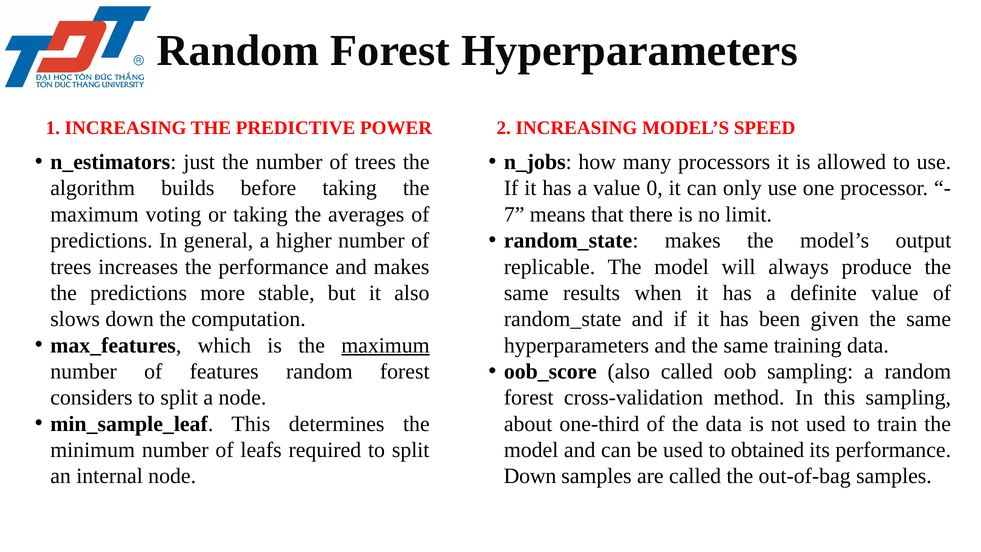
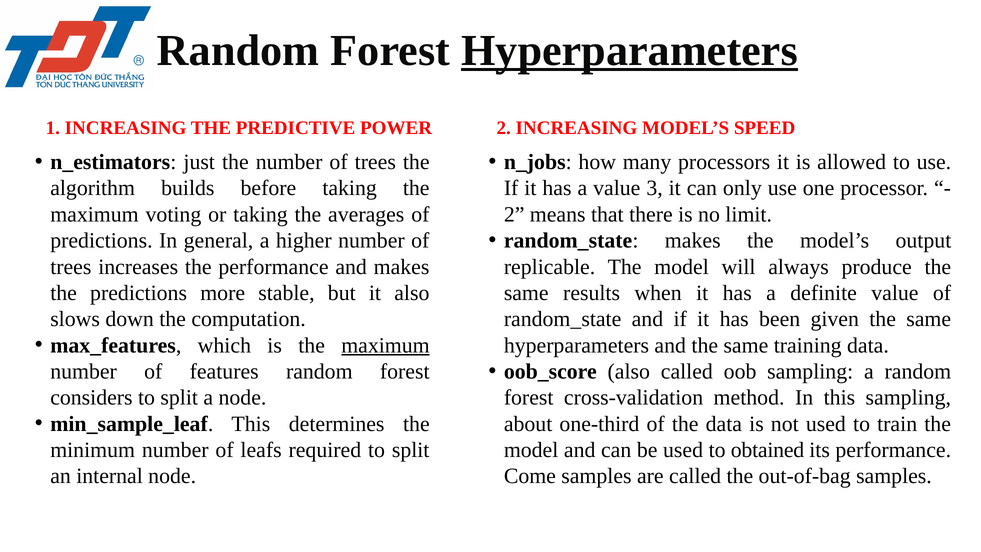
Hyperparameters at (629, 50) underline: none -> present
0: 0 -> 3
7 at (514, 214): 7 -> 2
Down at (530, 476): Down -> Come
